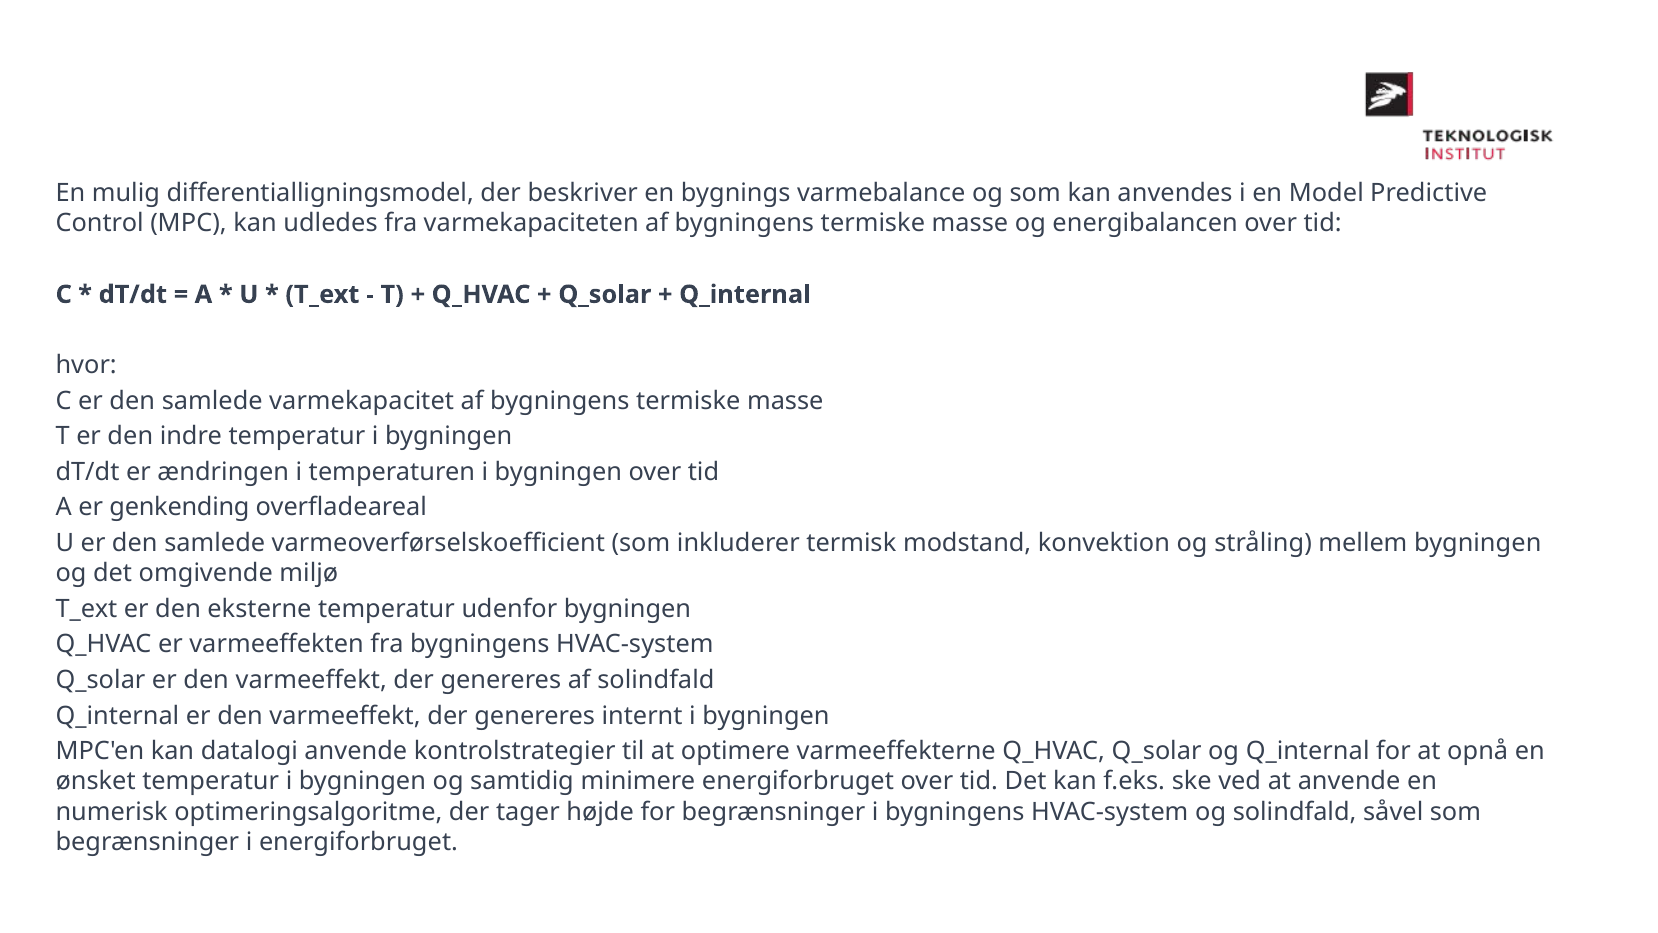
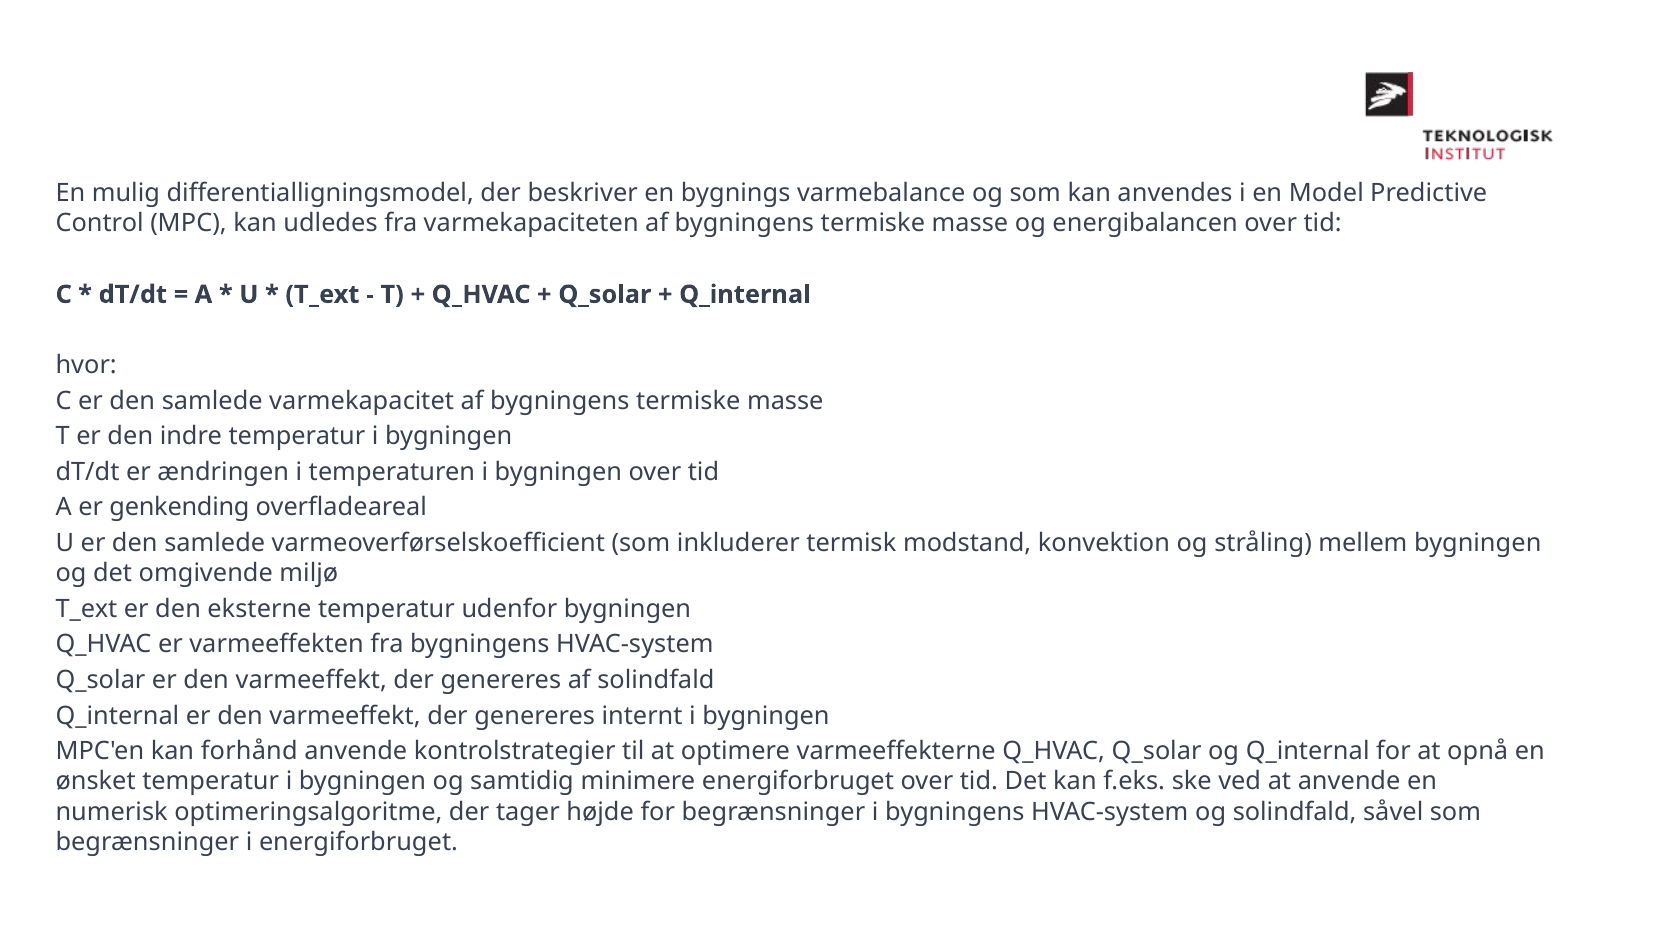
datalogi: datalogi -> forhånd
